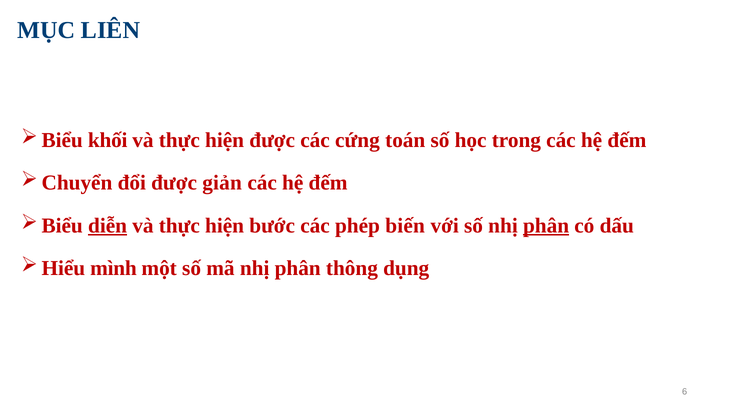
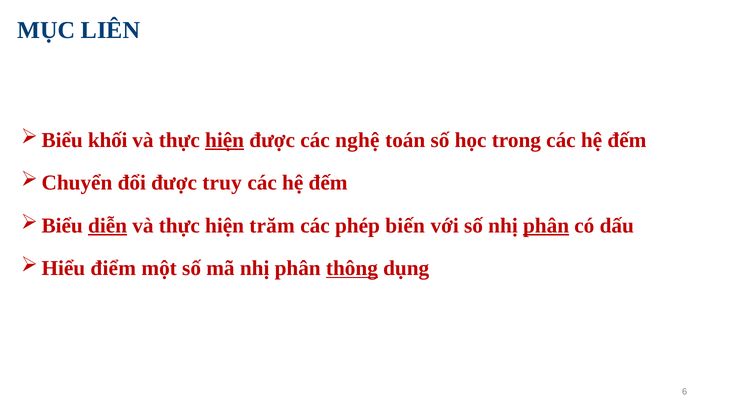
hiện at (225, 140) underline: none -> present
cứng: cứng -> nghệ
giản: giản -> truy
bước: bước -> trăm
mình: mình -> điểm
thông underline: none -> present
